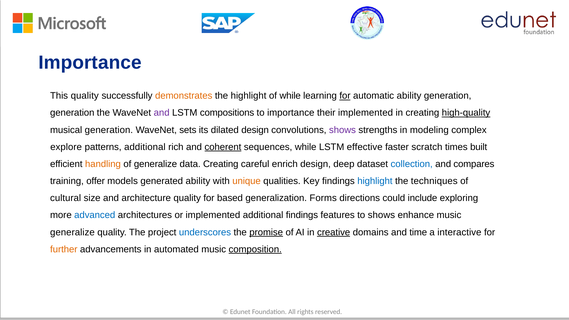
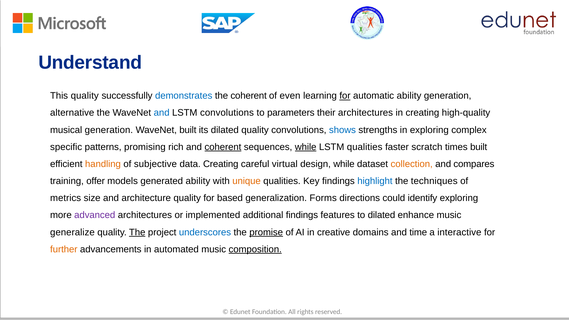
Importance at (90, 63): Importance -> Understand
demonstrates colour: orange -> blue
the highlight: highlight -> coherent
of while: while -> even
generation at (72, 113): generation -> alternative
and at (162, 113) colour: purple -> blue
LSTM compositions: compositions -> convolutions
to importance: importance -> parameters
their implemented: implemented -> architectures
high-quality underline: present -> none
WaveNet sets: sets -> built
dilated design: design -> quality
shows at (342, 130) colour: purple -> blue
in modeling: modeling -> exploring
explore: explore -> specific
patterns additional: additional -> promising
while at (306, 147) underline: none -> present
LSTM effective: effective -> qualities
of generalize: generalize -> subjective
enrich: enrich -> virtual
design deep: deep -> while
collection colour: blue -> orange
cultural: cultural -> metrics
include: include -> identify
advanced colour: blue -> purple
to shows: shows -> dilated
The at (137, 232) underline: none -> present
creative underline: present -> none
